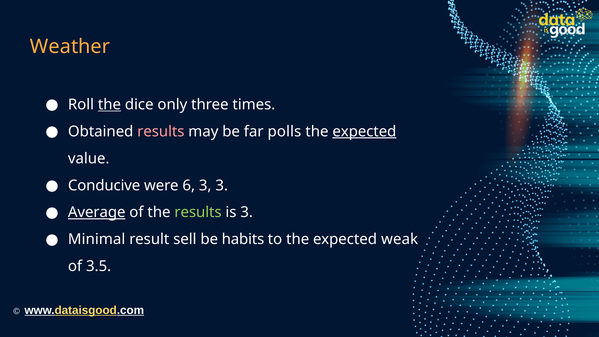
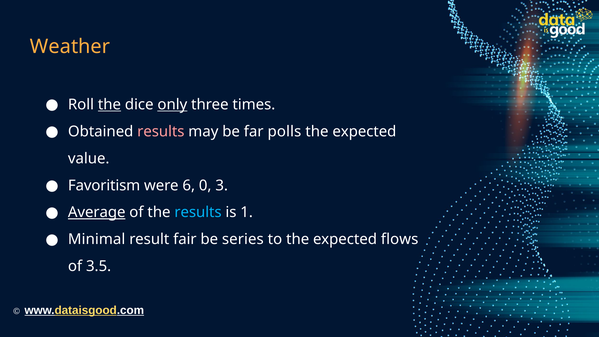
only underline: none -> present
expected at (364, 131) underline: present -> none
Conducive: Conducive -> Favoritism
6 3: 3 -> 0
results at (198, 212) colour: light green -> light blue
is 3: 3 -> 1
sell: sell -> fair
habits: habits -> series
weak: weak -> flows
